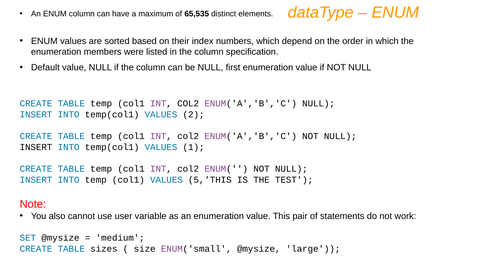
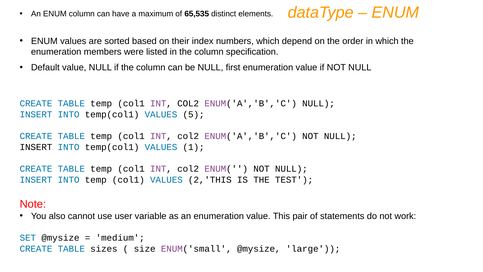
2: 2 -> 5
5,'THIS: 5,'THIS -> 2,'THIS
